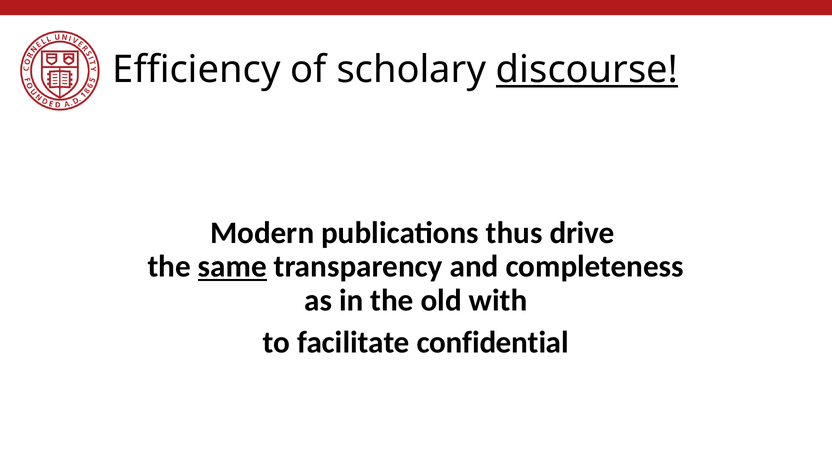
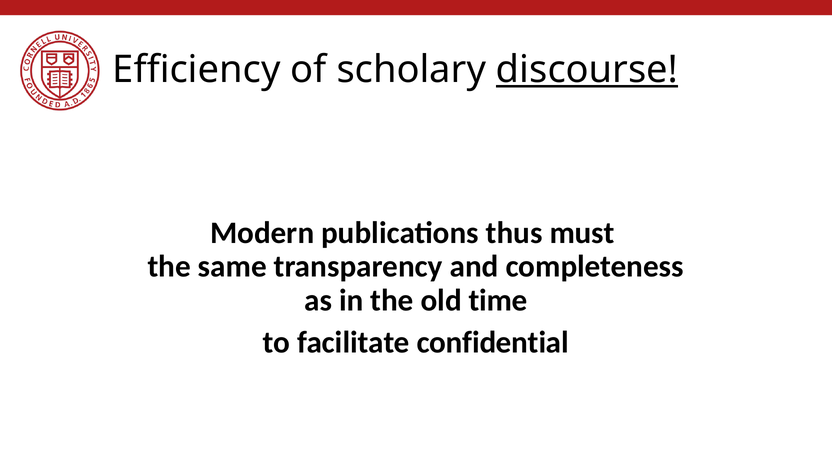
drive: drive -> must
same underline: present -> none
with: with -> time
